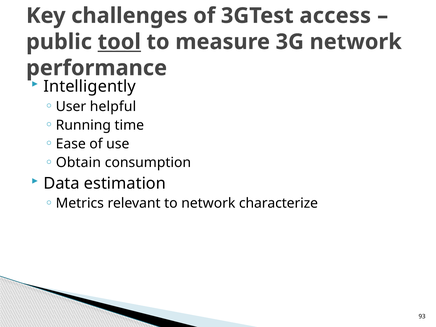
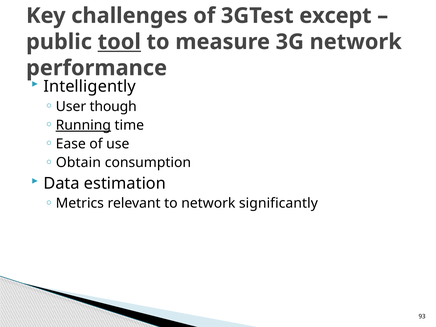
access: access -> except
helpful: helpful -> though
Running underline: none -> present
characterize: characterize -> significantly
